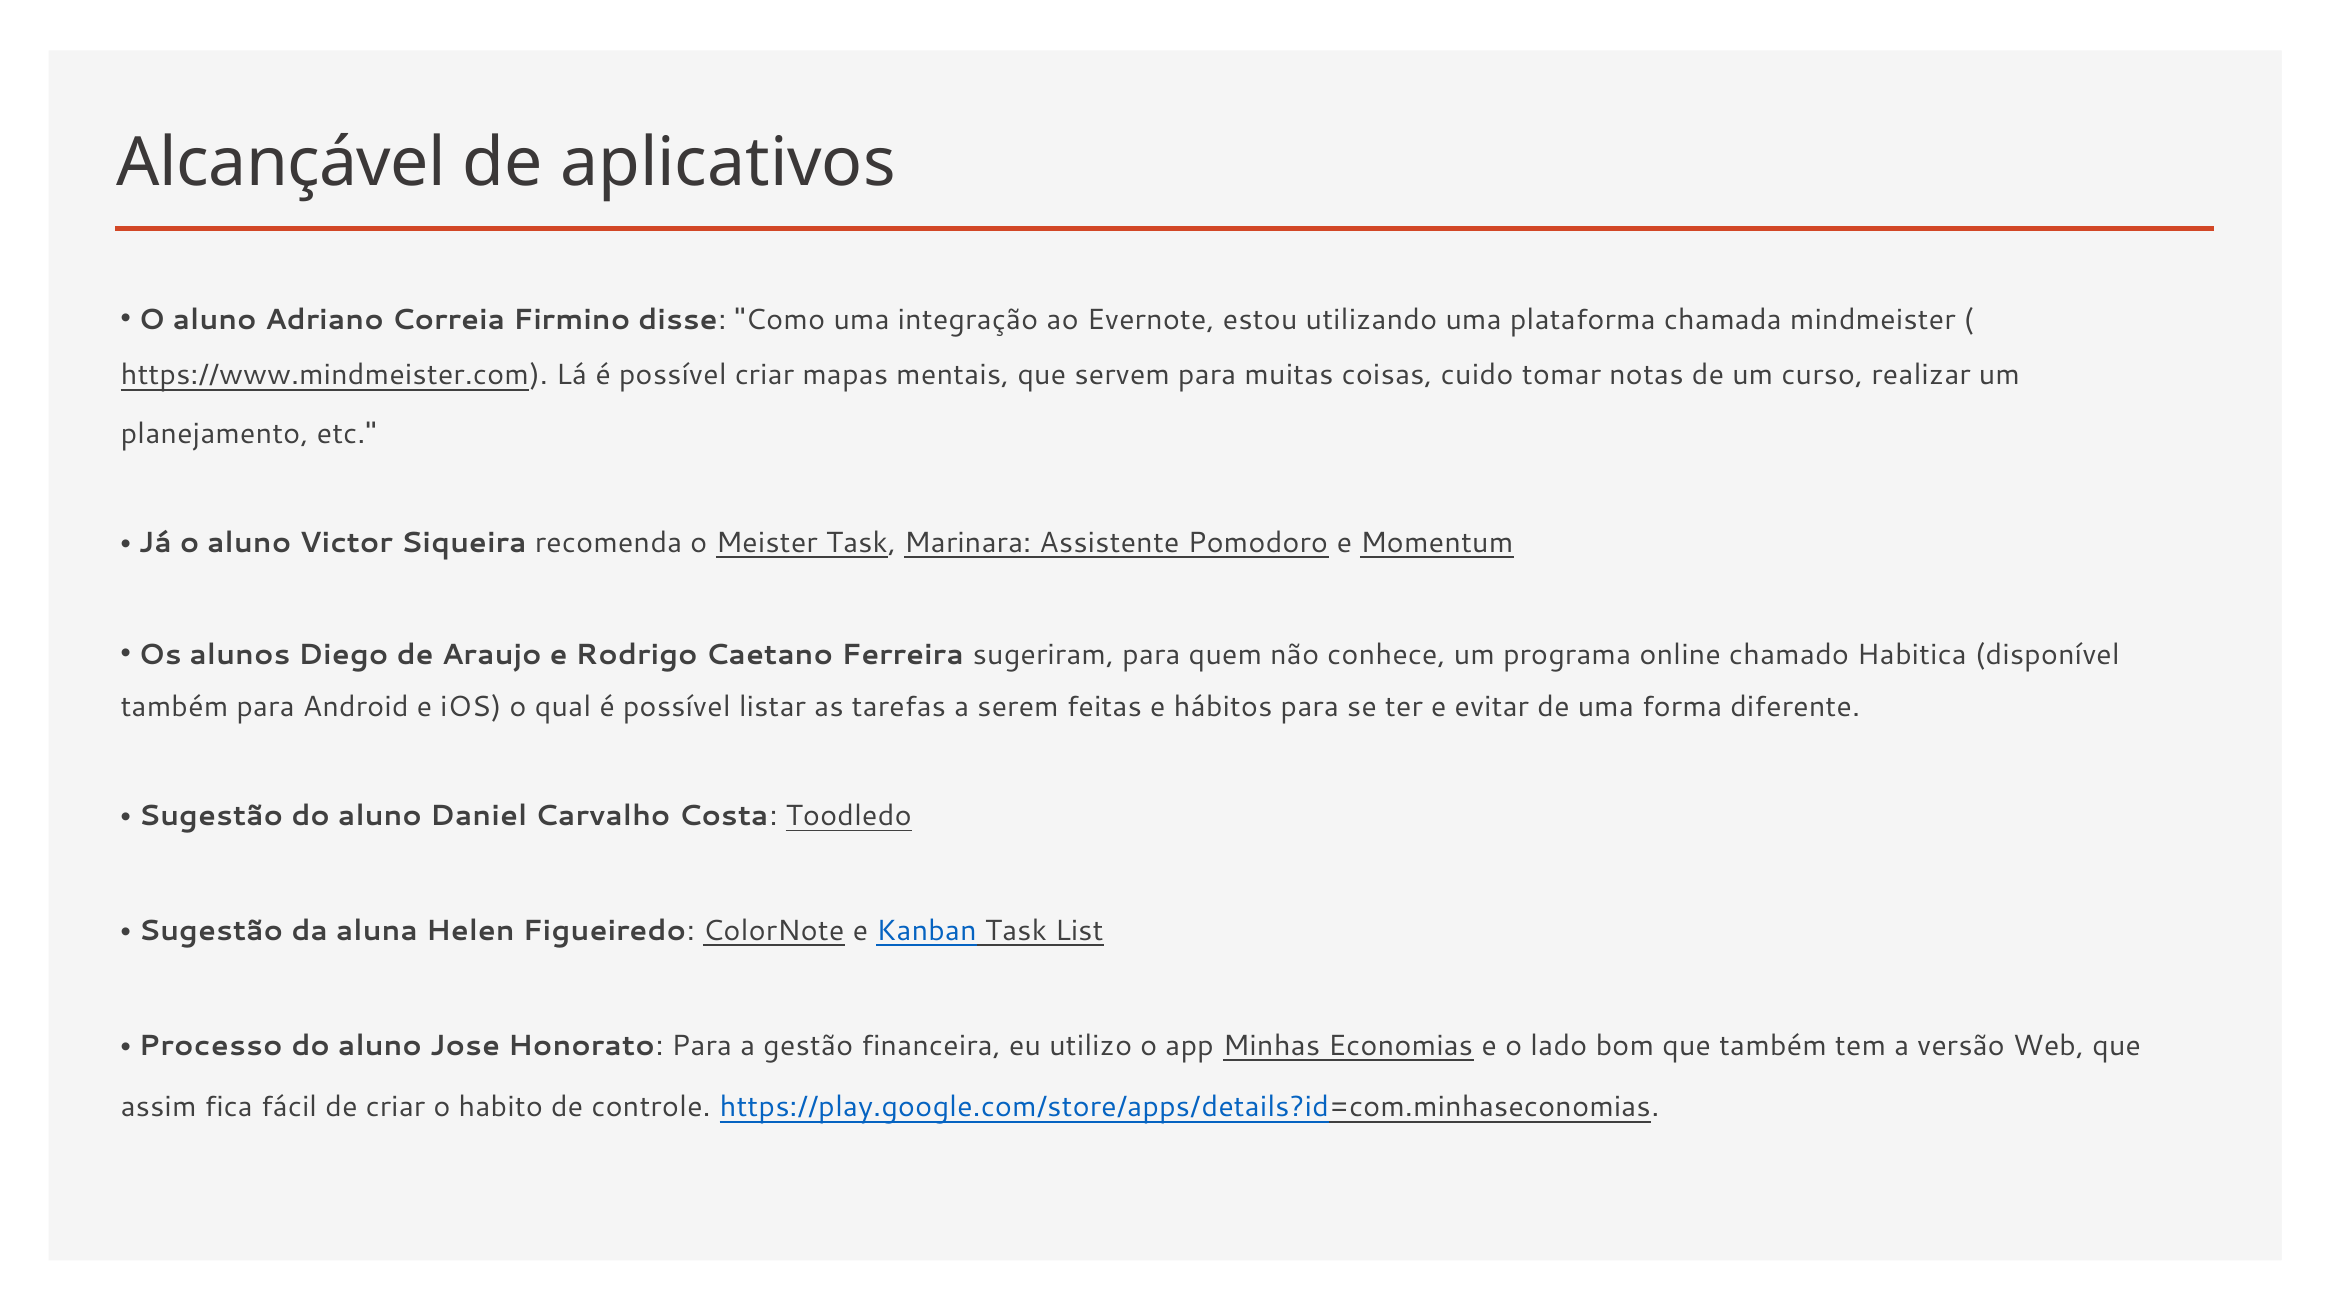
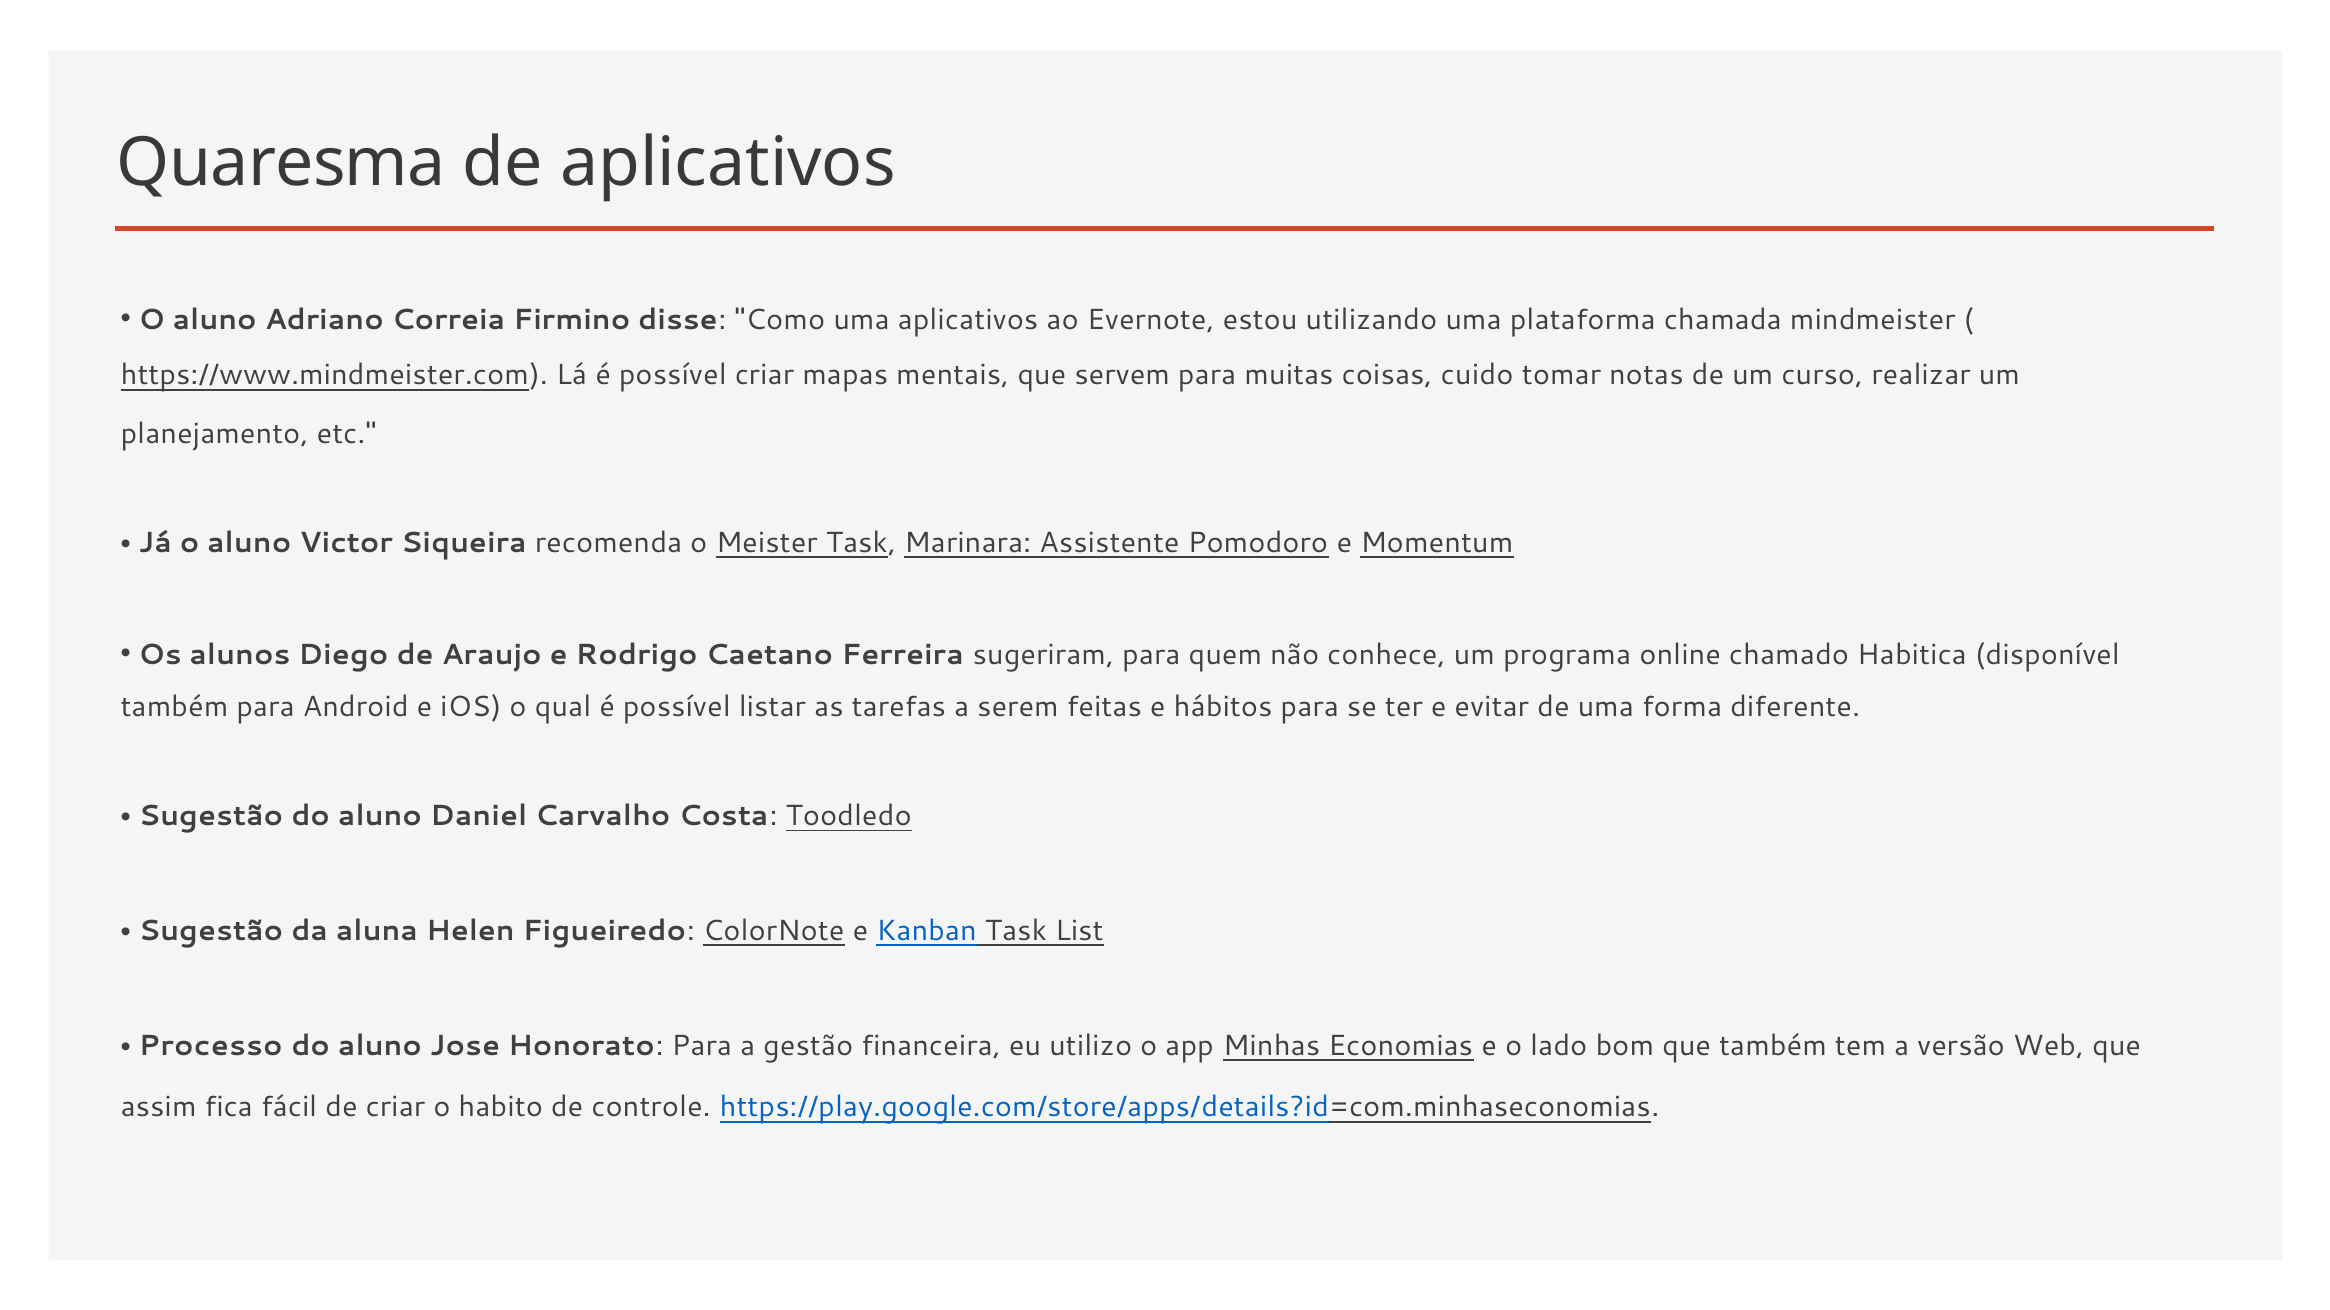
Alcançável: Alcançável -> Quaresma
uma integração: integração -> aplicativos
